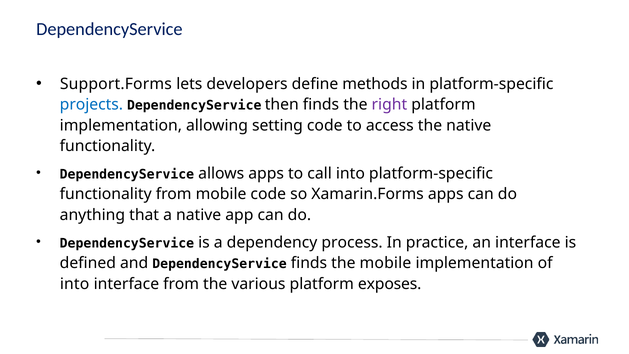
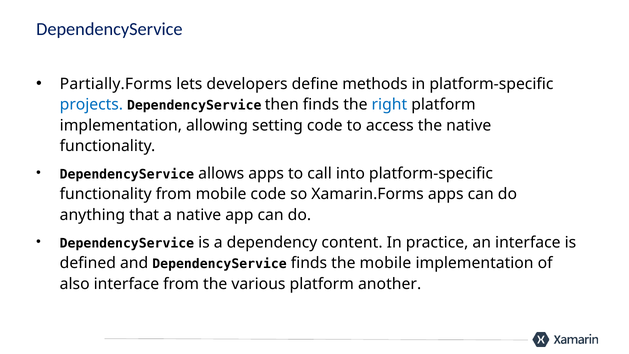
Support.Forms: Support.Forms -> Partially.Forms
right colour: purple -> blue
process: process -> content
into at (75, 284): into -> also
exposes: exposes -> another
